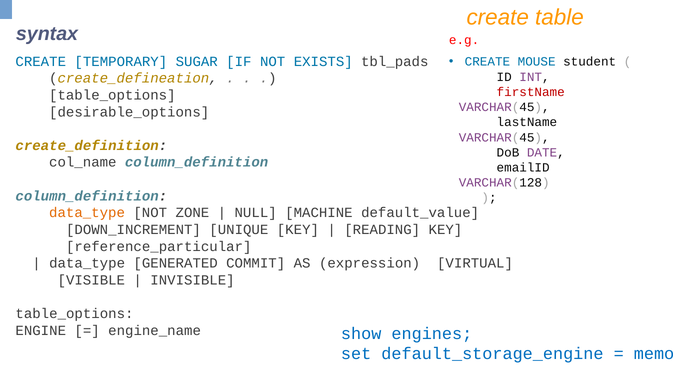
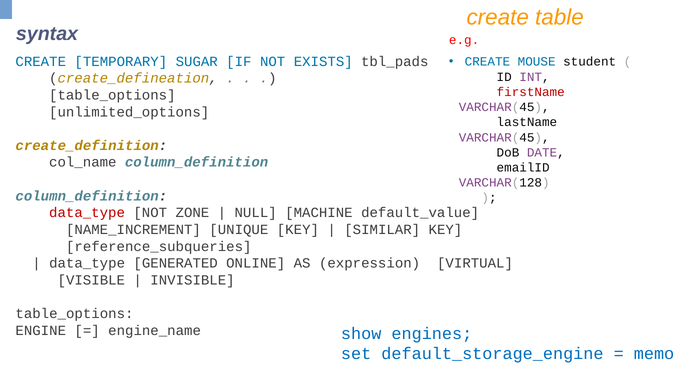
desirable_options: desirable_options -> unlimited_options
data_type at (87, 213) colour: orange -> red
DOWN_INCREMENT: DOWN_INCREMENT -> NAME_INCREMENT
READING: READING -> SIMILAR
reference_particular: reference_particular -> reference_subqueries
COMMIT: COMMIT -> ONLINE
